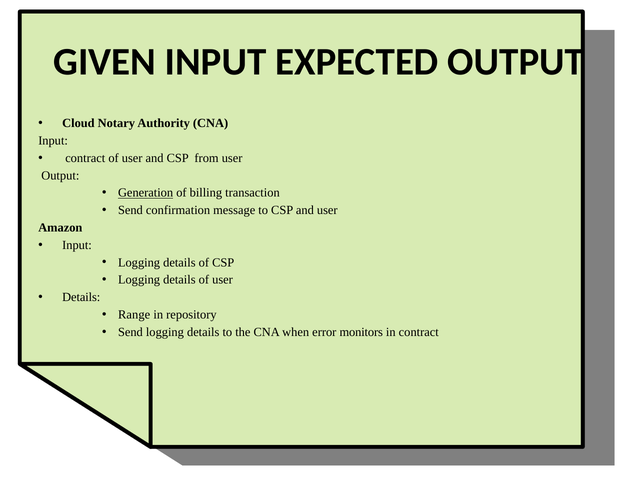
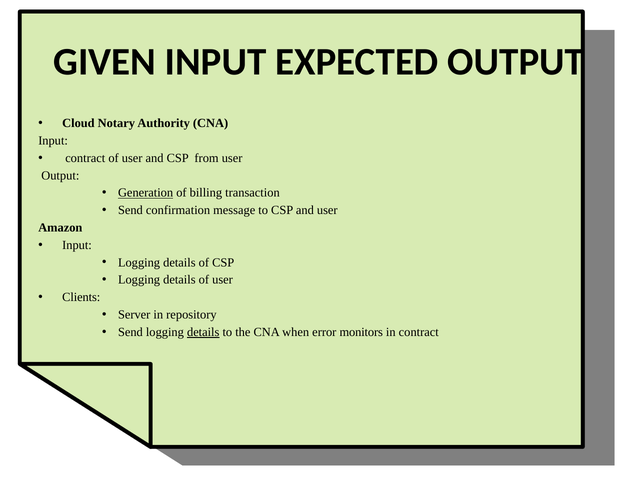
Details at (81, 297): Details -> Clients
Range: Range -> Server
details at (203, 332) underline: none -> present
